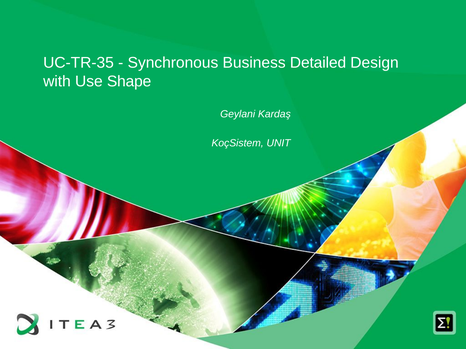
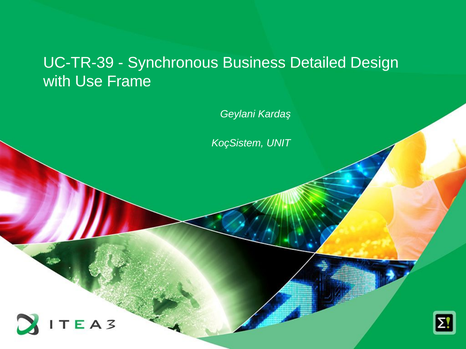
UC-TR-35: UC-TR-35 -> UC-TR-39
Shape: Shape -> Frame
